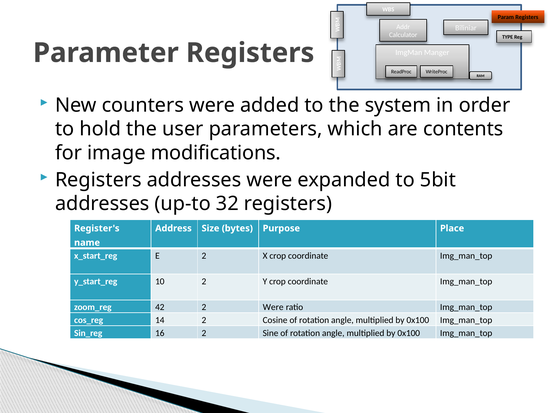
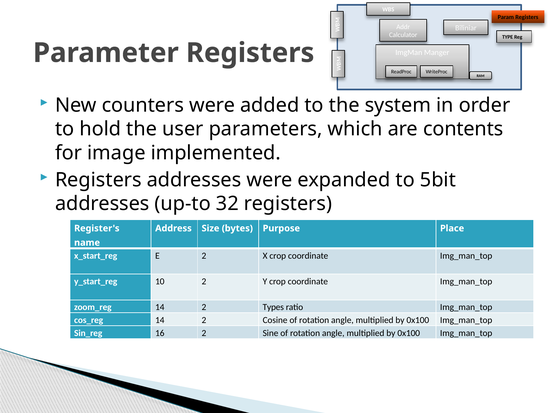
modifications: modifications -> implemented
42 at (160, 307): 42 -> 14
2 Were: Were -> Types
